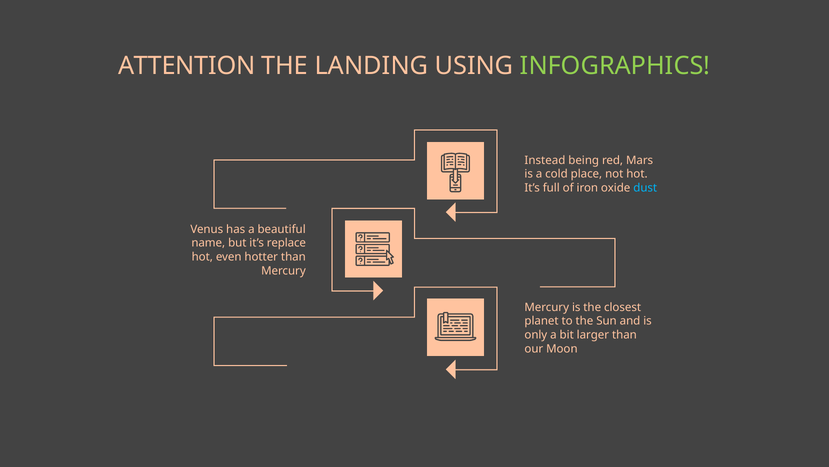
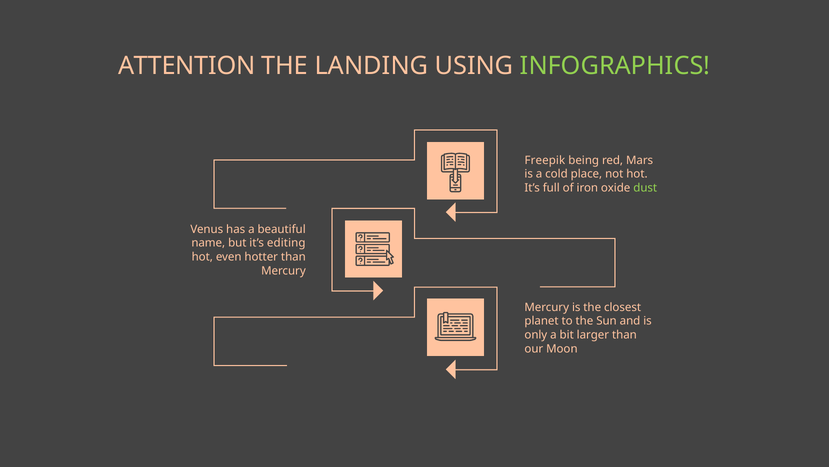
Instead: Instead -> Freepik
dust colour: light blue -> light green
replace: replace -> editing
